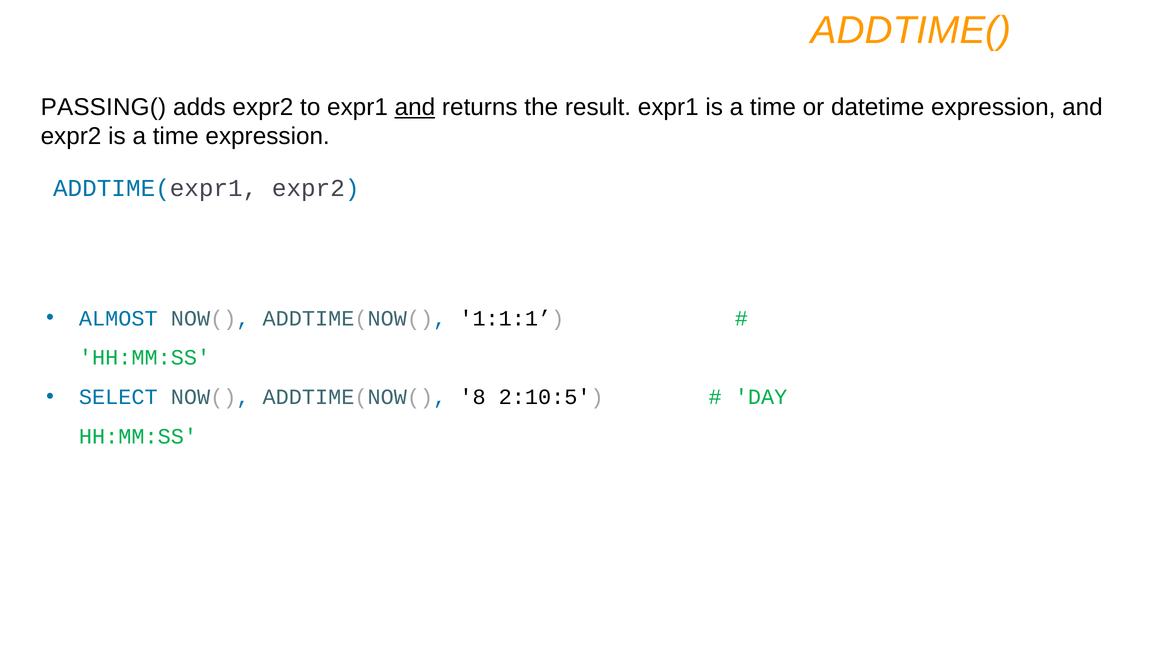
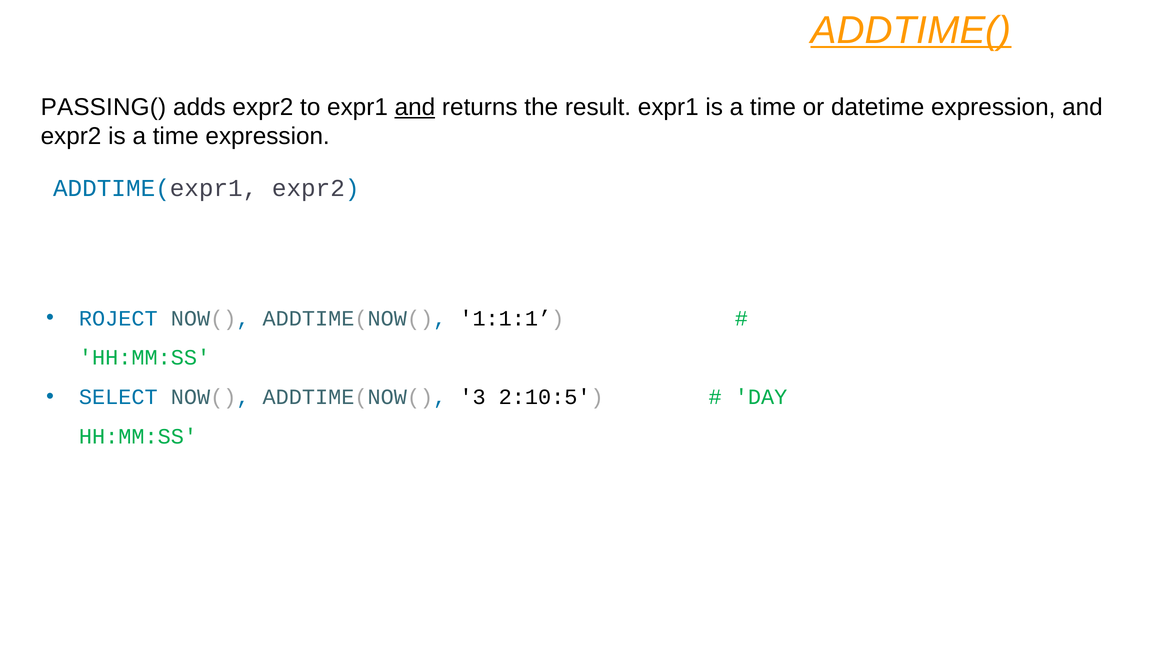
ADDTIME( underline: none -> present
ALMOST: ALMOST -> ROJECT
8: 8 -> 3
